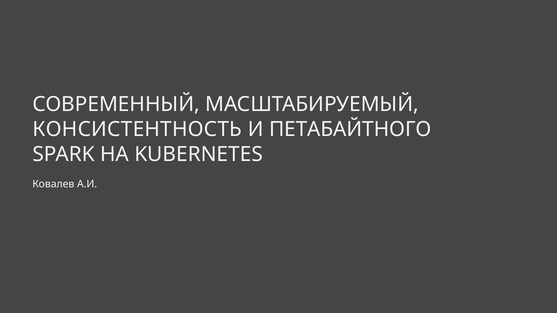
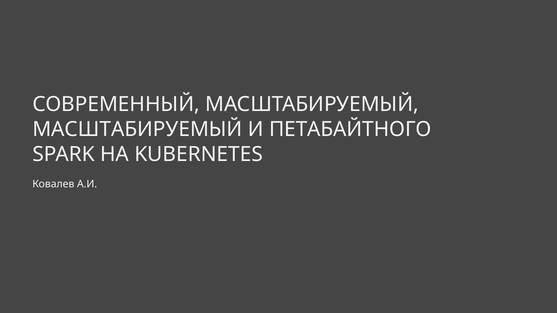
КОНСИСТЕНТНОСТЬ at (137, 130): КОНСИСТЕНТНОСТЬ -> МАСШТАБИРУЕМЫЙ
